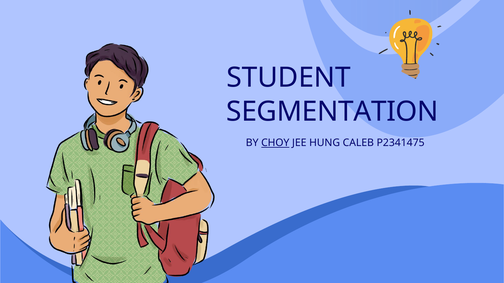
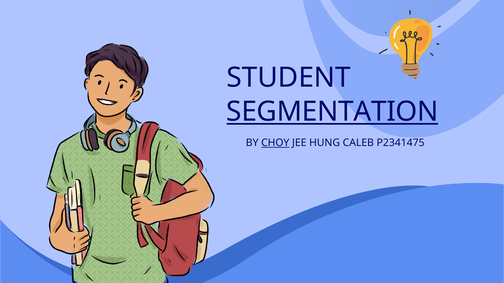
SEGMENTATION underline: none -> present
